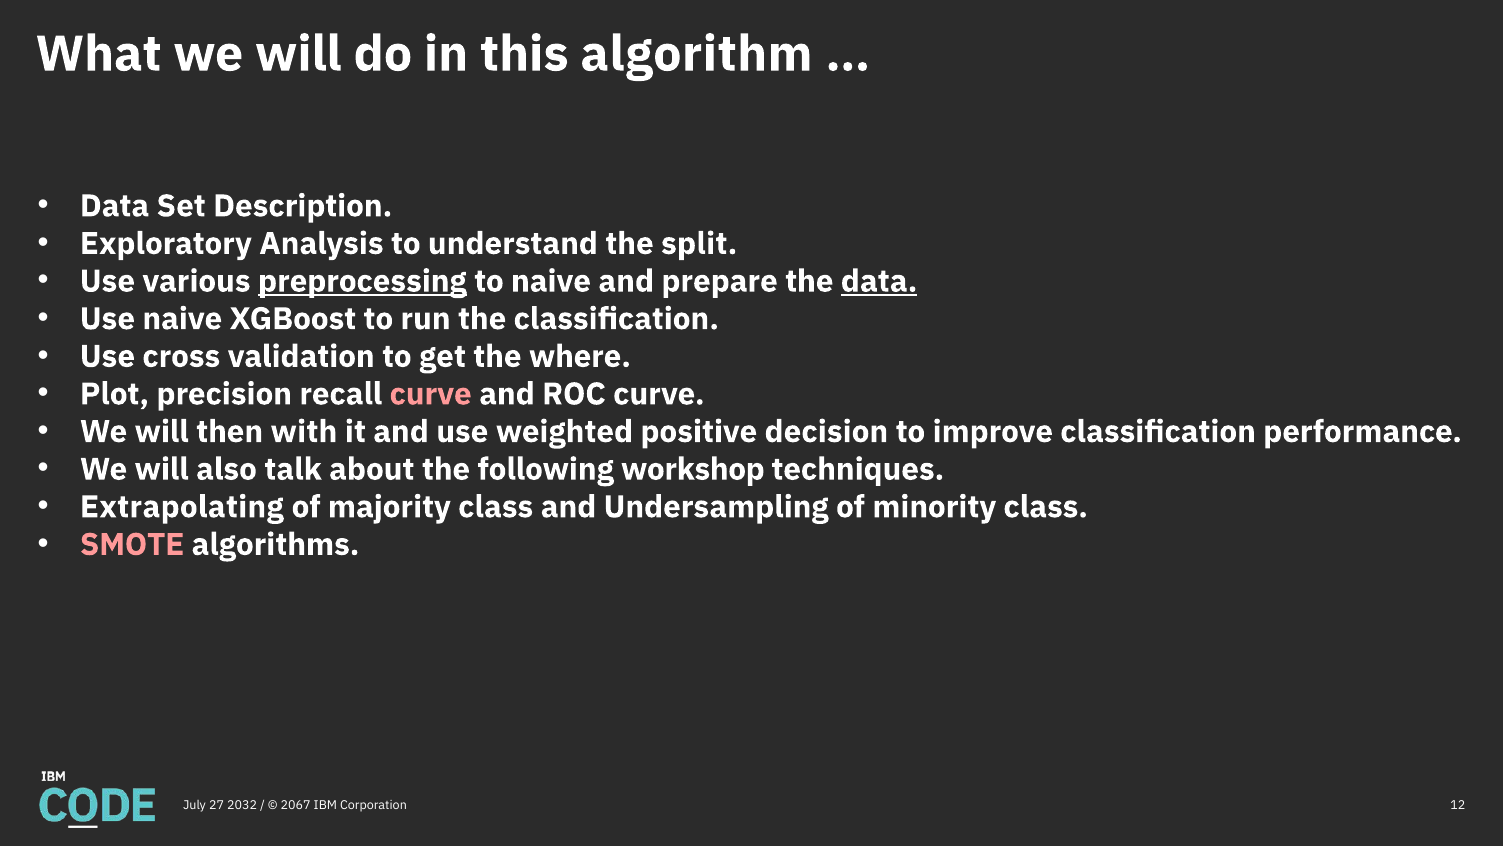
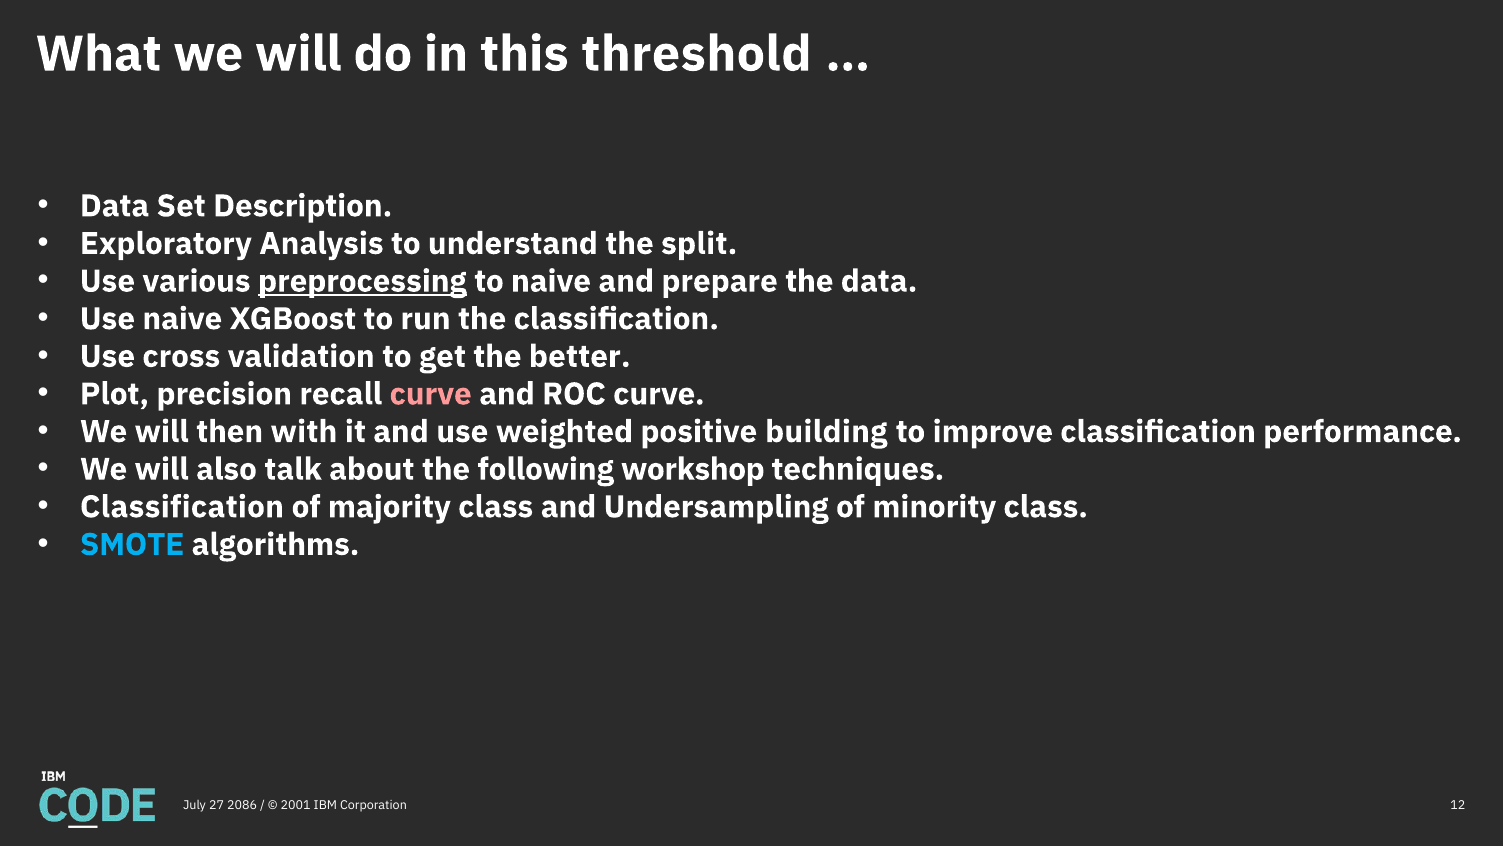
algorithm: algorithm -> threshold
data at (879, 281) underline: present -> none
where: where -> better
decision: decision -> building
Extrapolating at (182, 507): Extrapolating -> Classification
SMOTE colour: pink -> light blue
2032: 2032 -> 2086
2067: 2067 -> 2001
